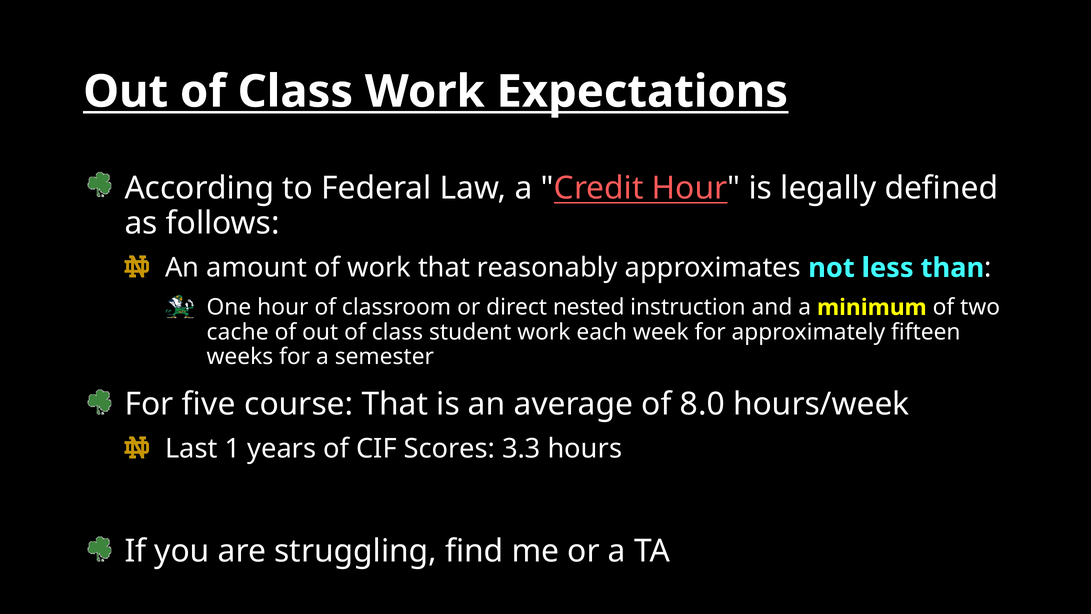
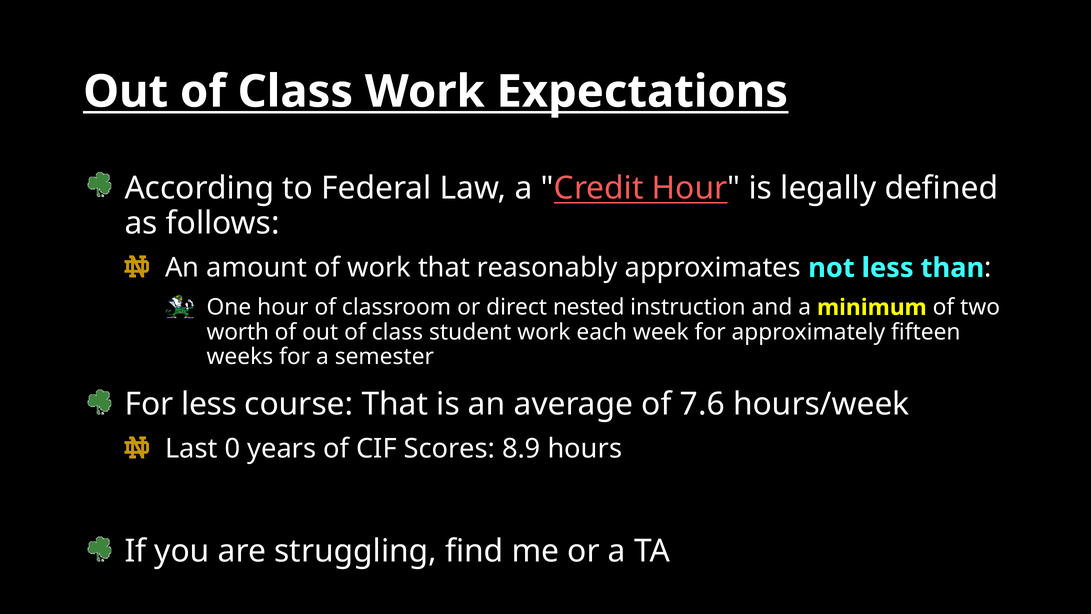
cache: cache -> worth
For five: five -> less
8.0: 8.0 -> 7.6
1: 1 -> 0
3.3: 3.3 -> 8.9
